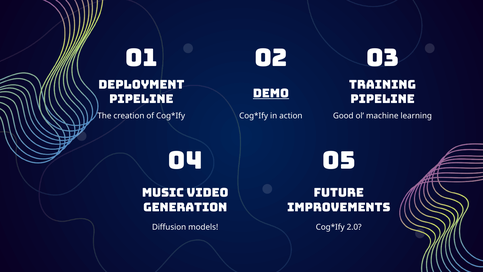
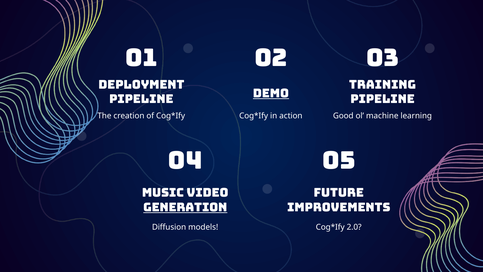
Generation underline: none -> present
